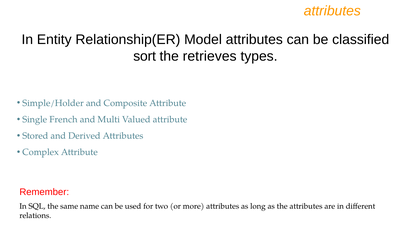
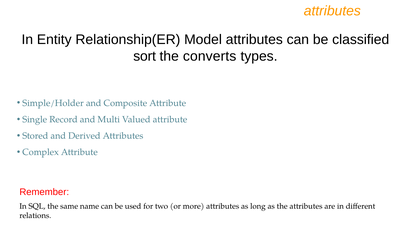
retrieves: retrieves -> converts
French: French -> Record
